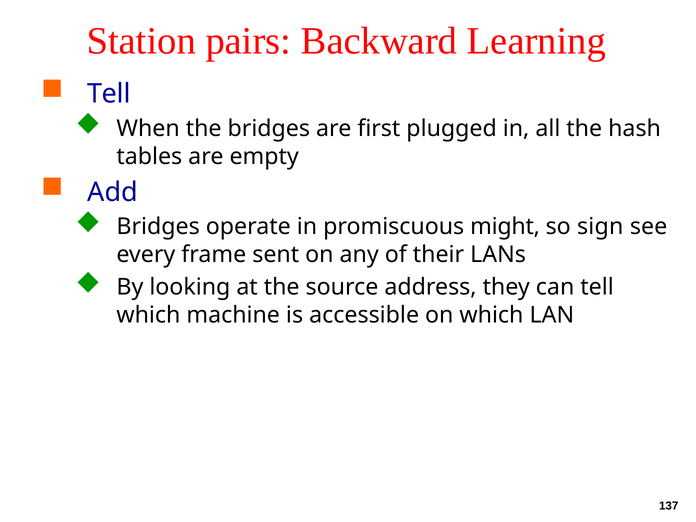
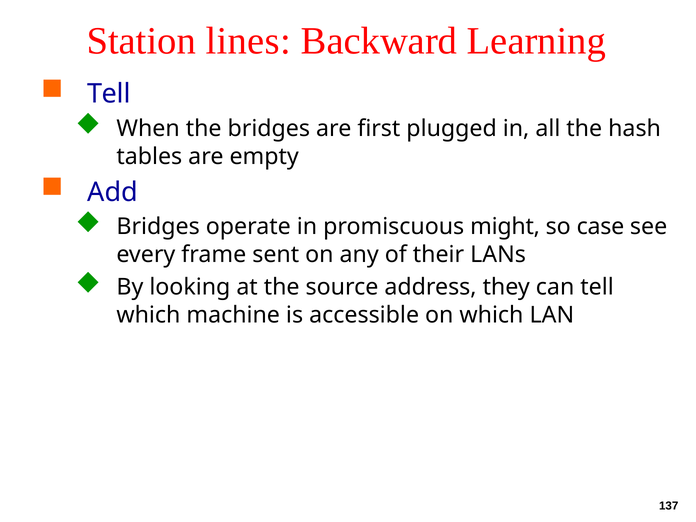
pairs: pairs -> lines
sign: sign -> case
